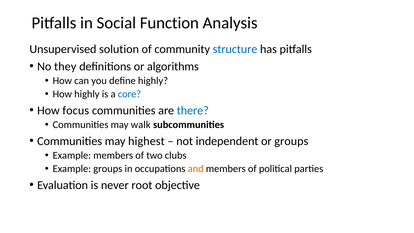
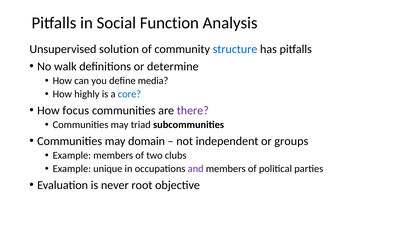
they: they -> walk
algorithms: algorithms -> determine
define highly: highly -> media
there colour: blue -> purple
walk: walk -> triad
highest: highest -> domain
Example groups: groups -> unique
and colour: orange -> purple
